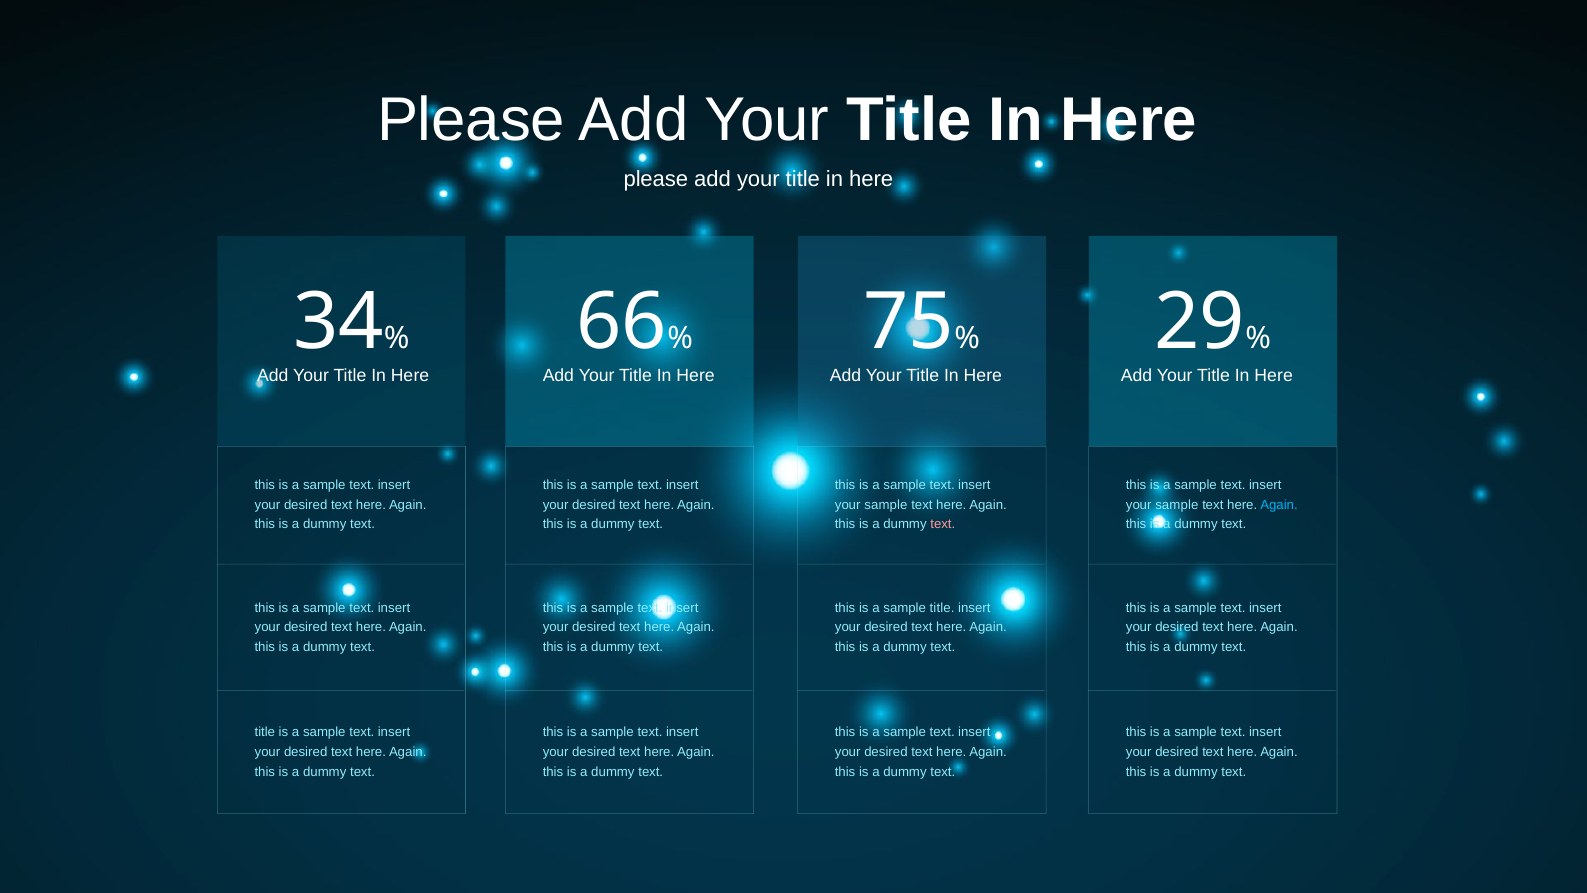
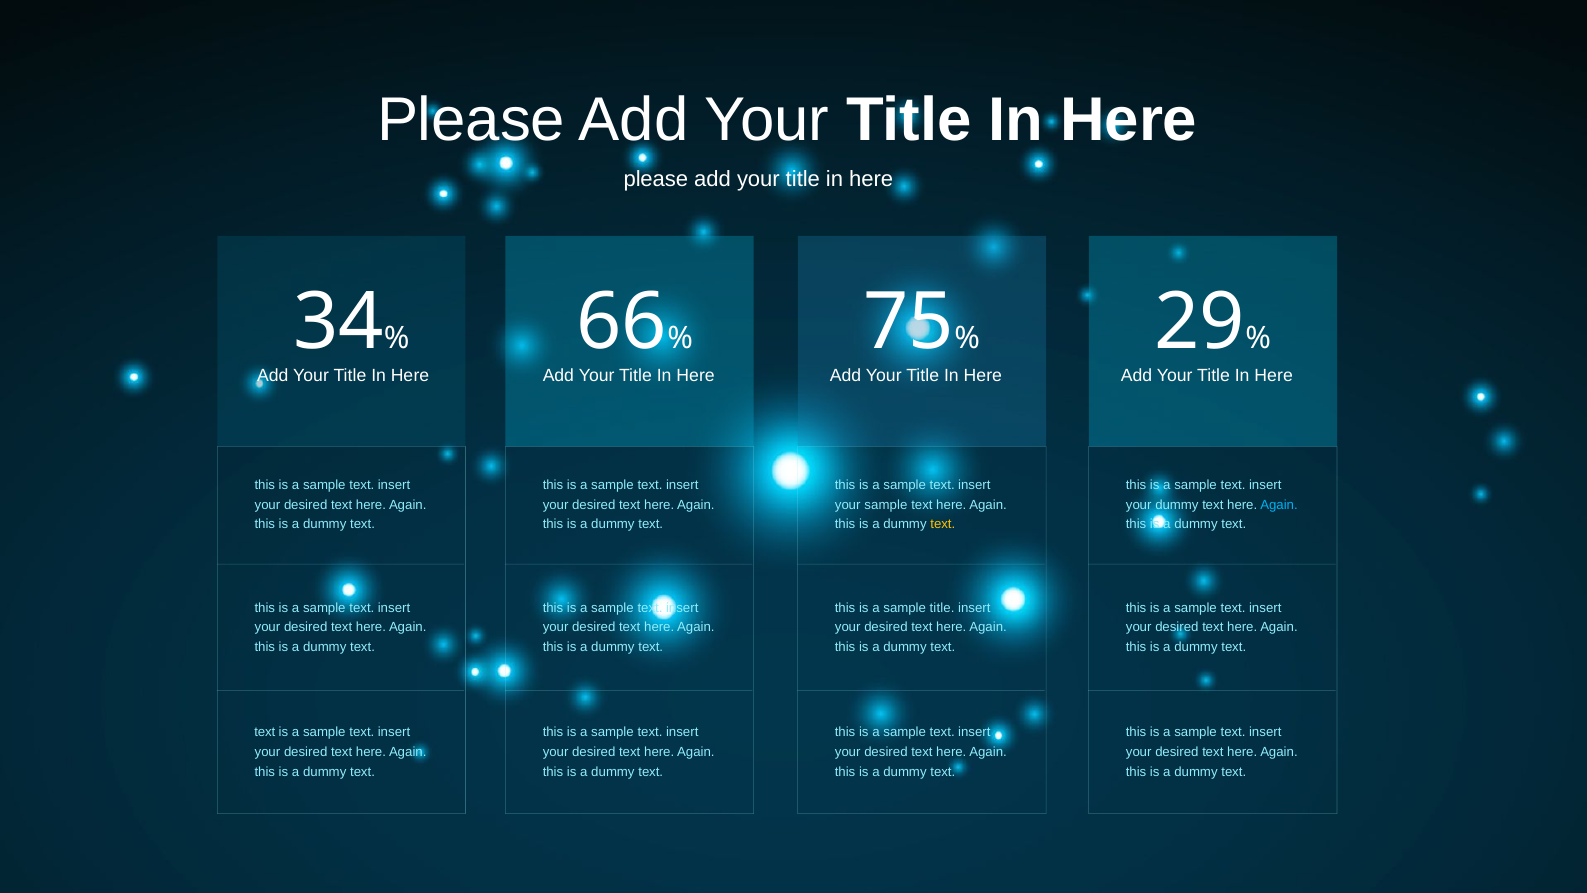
sample at (1177, 504): sample -> dummy
text at (943, 524) colour: pink -> yellow
title at (265, 732): title -> text
